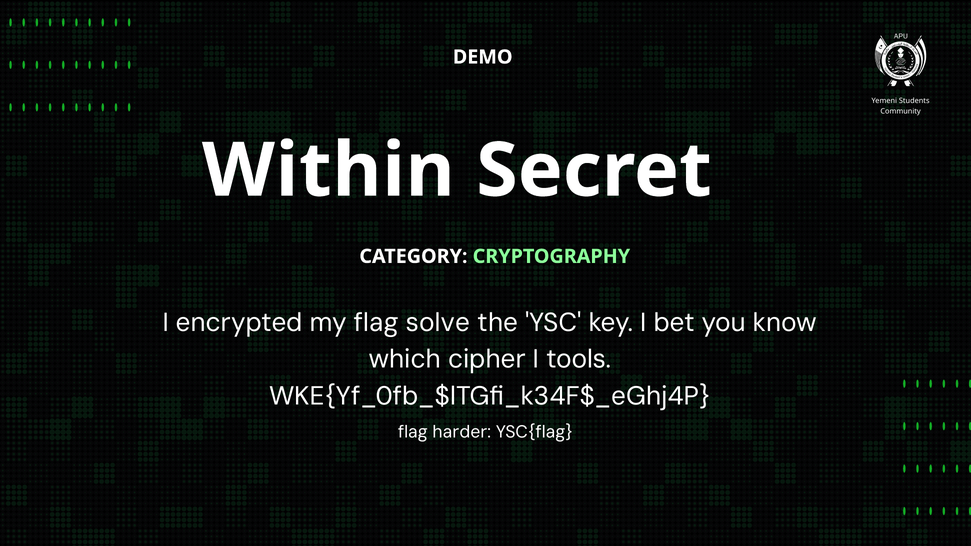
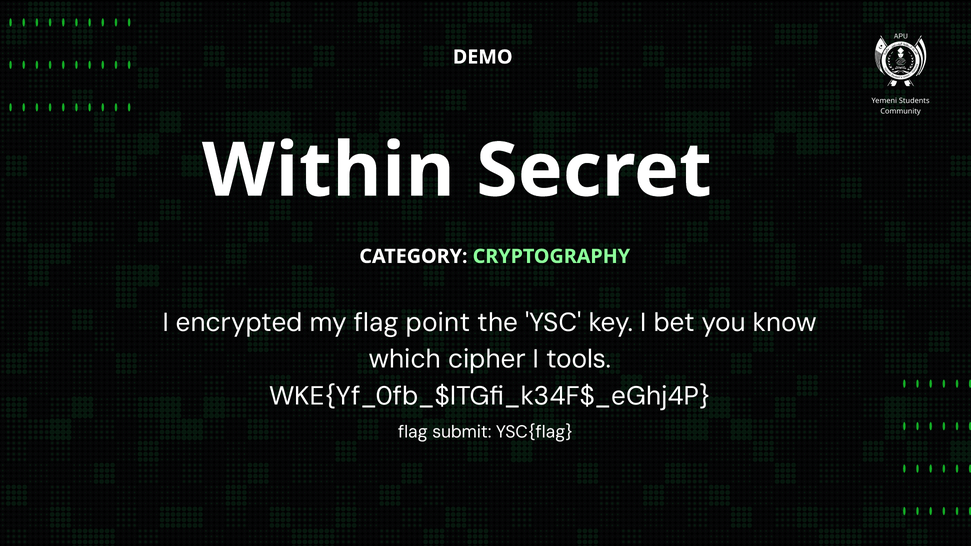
solve: solve -> point
harder: harder -> submit
